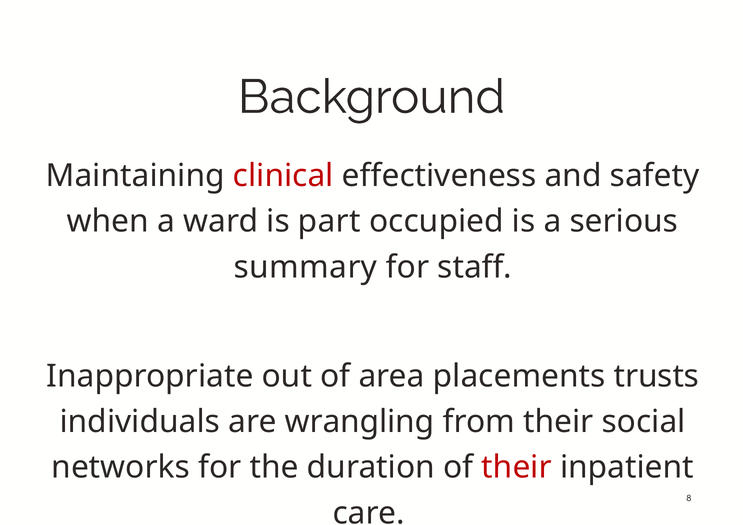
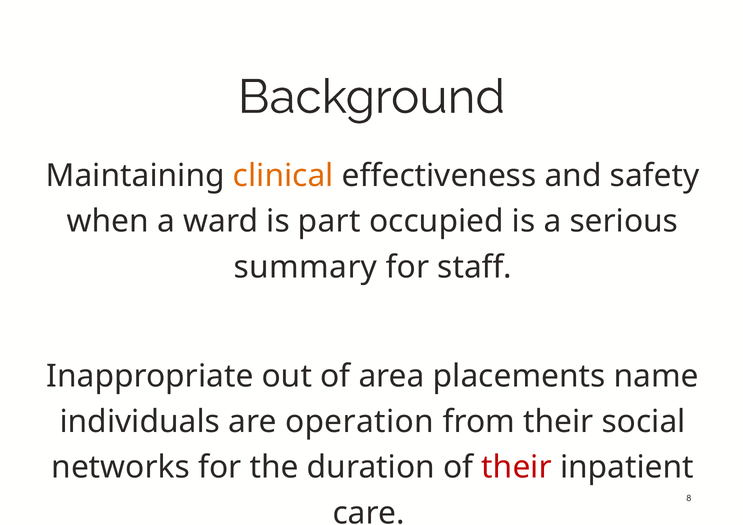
clinical colour: red -> orange
trusts: trusts -> name
wrangling: wrangling -> operation
